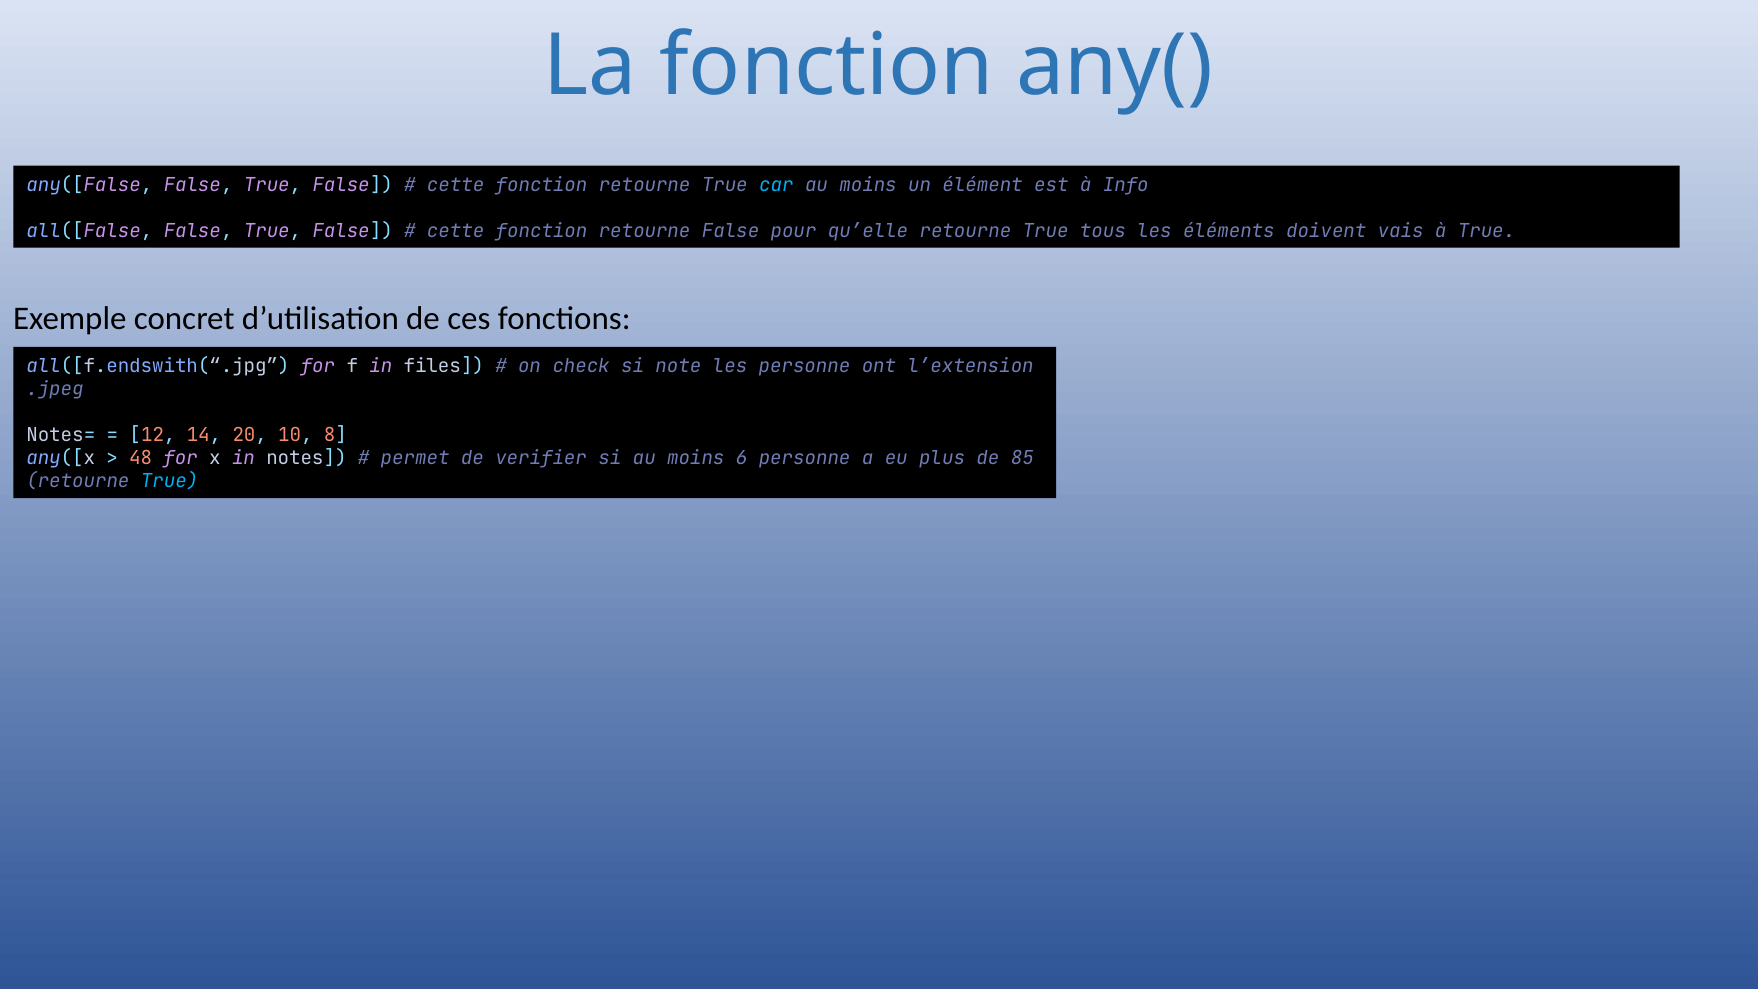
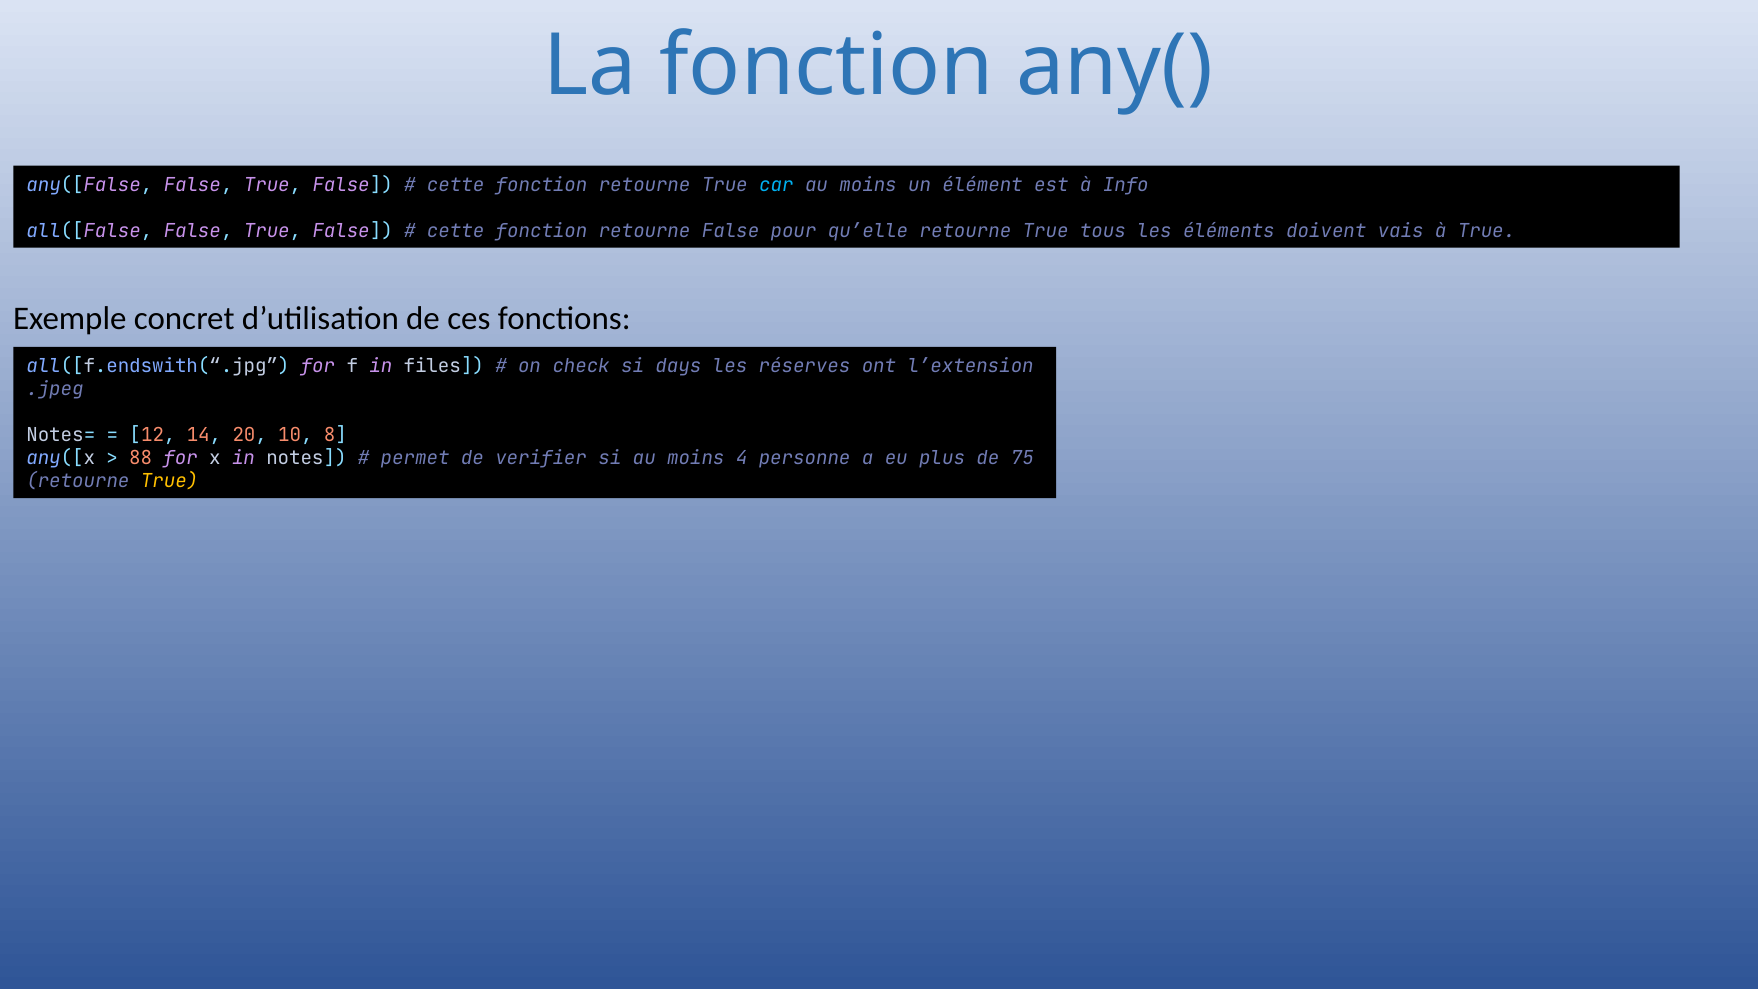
note: note -> days
les personne: personne -> réserves
48: 48 -> 88
6: 6 -> 4
85: 85 -> 75
True at (170, 481) colour: light blue -> yellow
